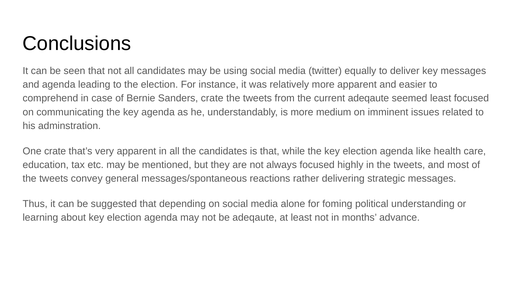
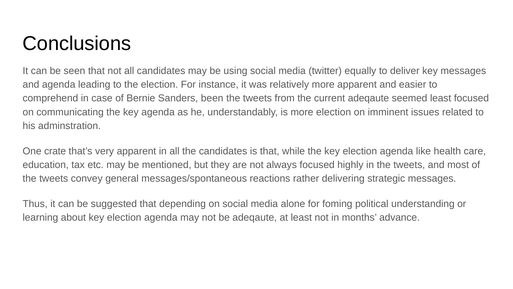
Sanders crate: crate -> been
more medium: medium -> election
